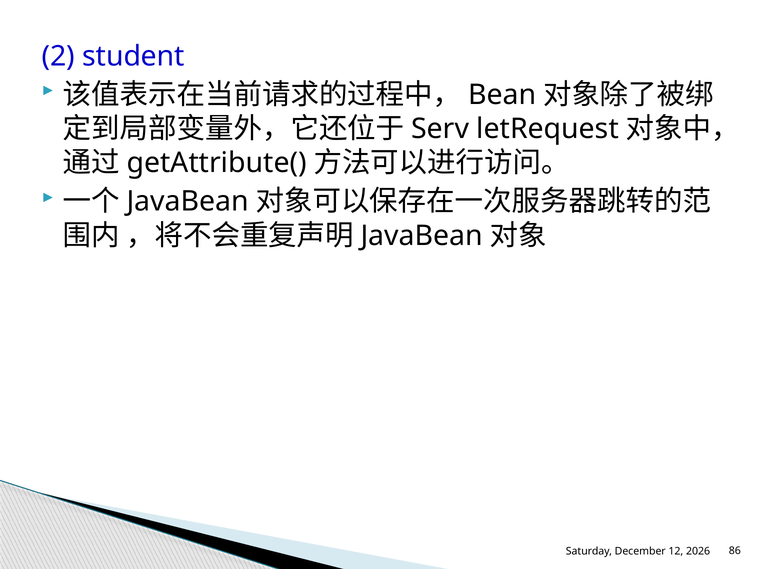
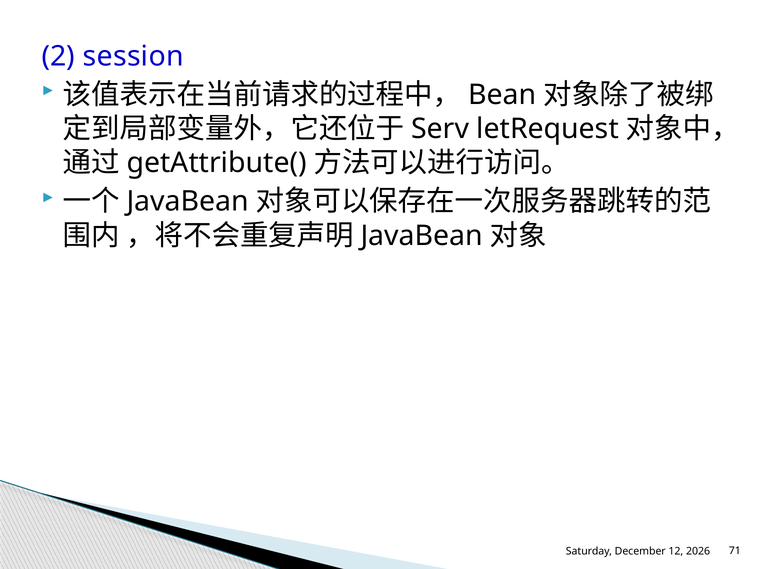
student: student -> session
86: 86 -> 71
